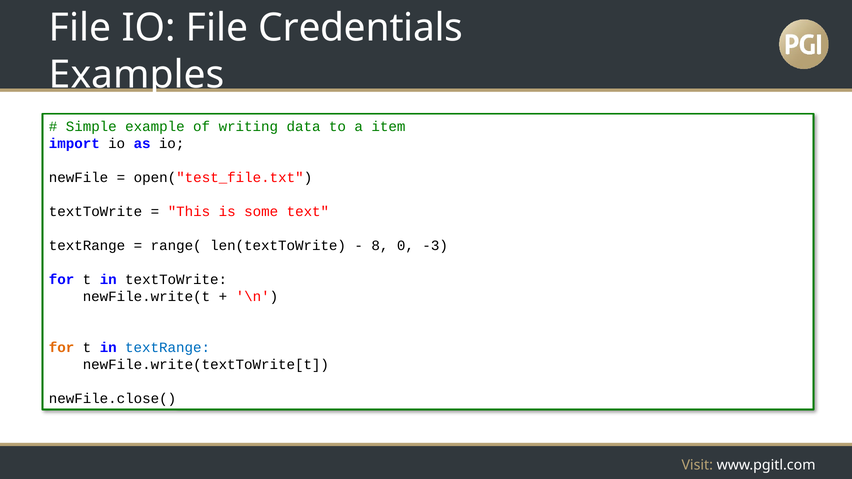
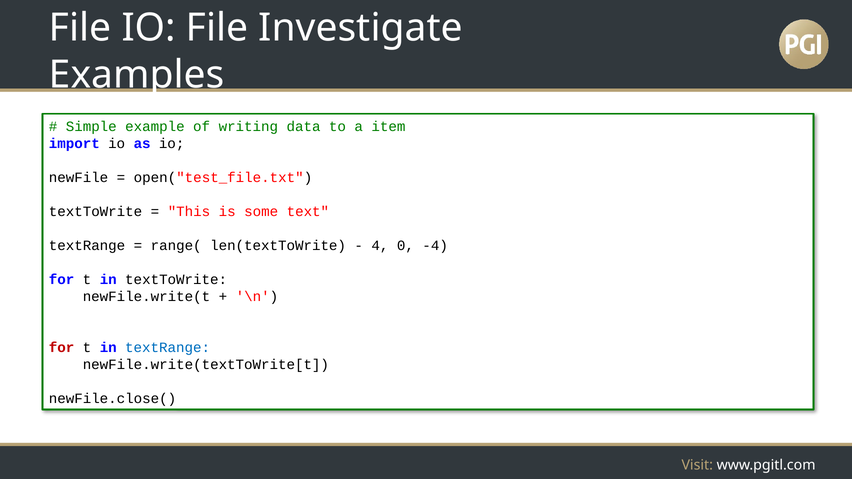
Credentials: Credentials -> Investigate
8: 8 -> 4
-3: -3 -> -4
for at (62, 348) colour: orange -> red
